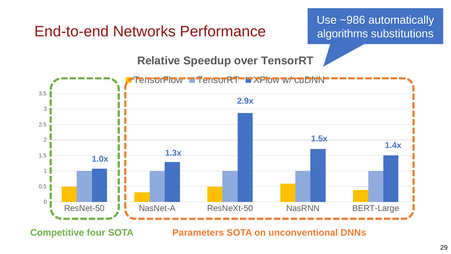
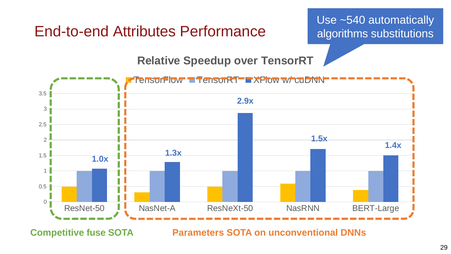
~986: ~986 -> ~540
Networks: Networks -> Attributes
four: four -> fuse
